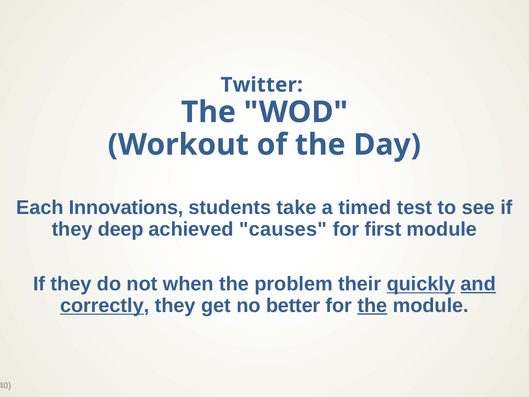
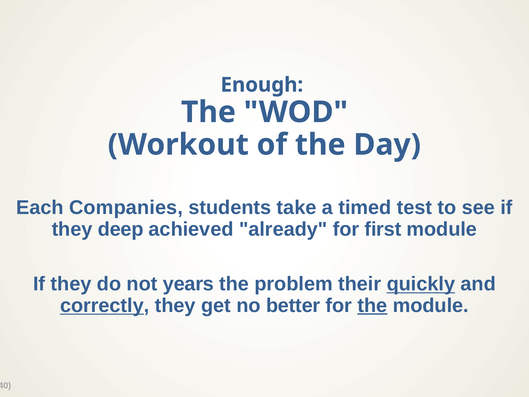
Twitter: Twitter -> Enough
Innovations: Innovations -> Companies
causes: causes -> already
when: when -> years
and underline: present -> none
